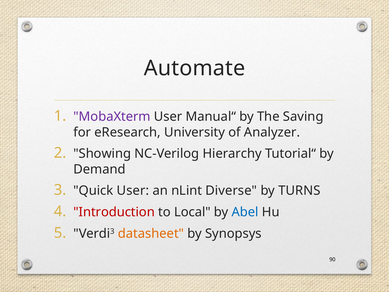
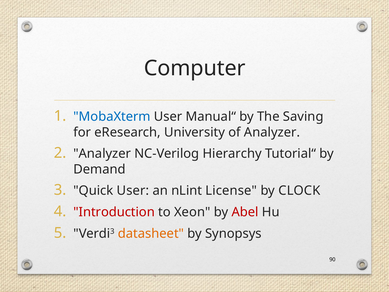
Automate: Automate -> Computer
MobaXterm colour: purple -> blue
Showing at (102, 154): Showing -> Analyzer
Diverse: Diverse -> License
TURNS: TURNS -> CLOCK
Local: Local -> Xeon
Abel colour: blue -> red
